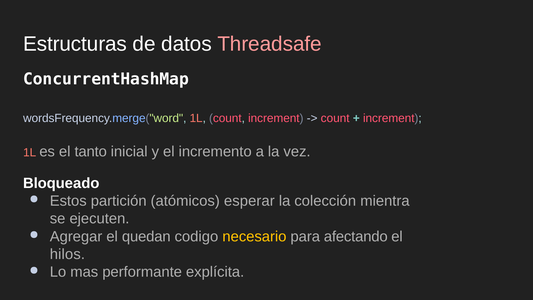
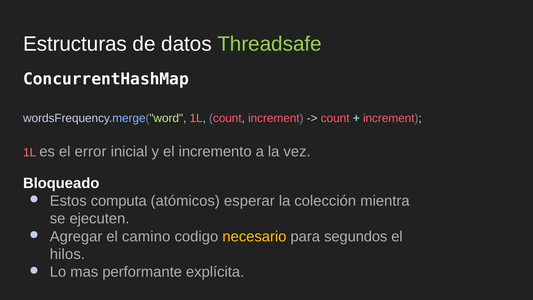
Threadsafe colour: pink -> light green
tanto: tanto -> error
partición: partición -> computa
quedan: quedan -> camino
afectando: afectando -> segundos
